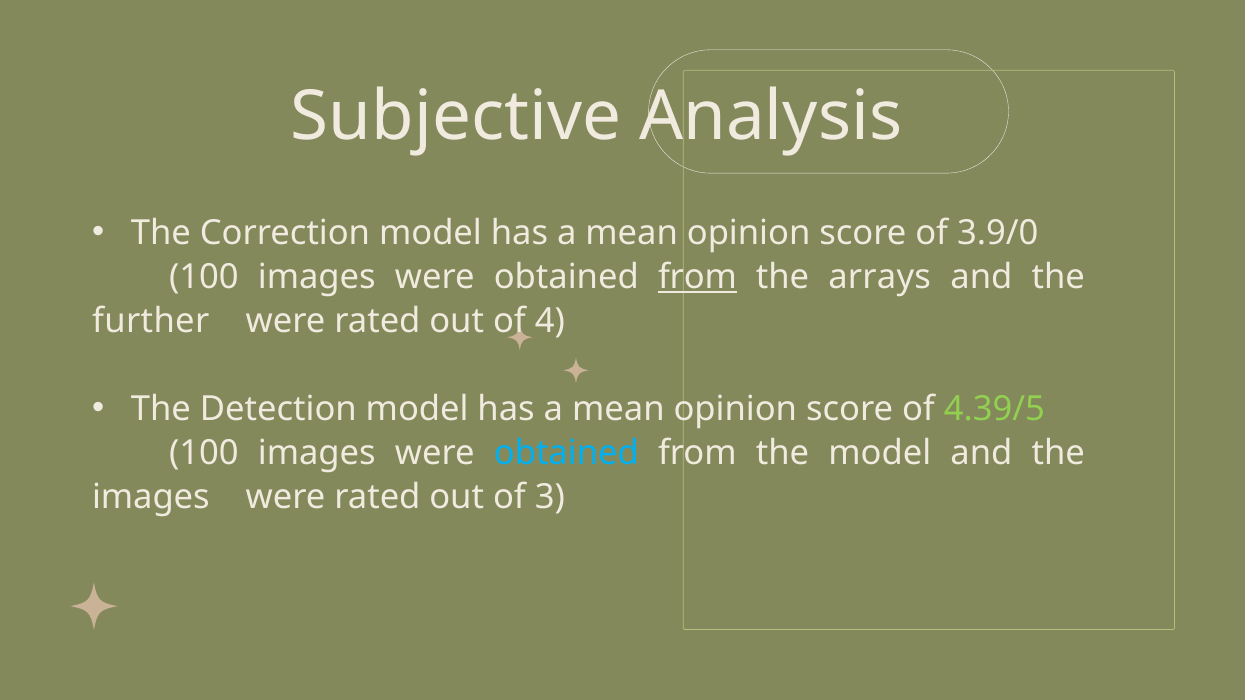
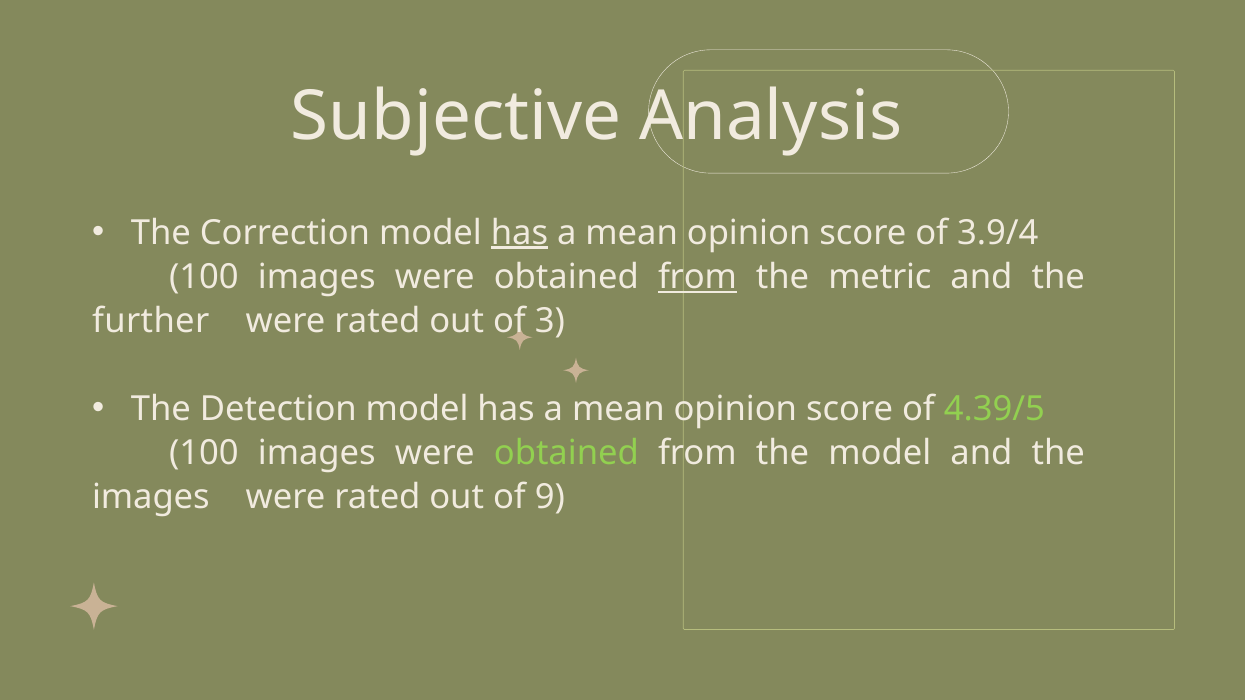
has at (519, 233) underline: none -> present
3.9/0: 3.9/0 -> 3.9/4
arrays: arrays -> metric
4: 4 -> 3
obtained at (566, 453) colour: light blue -> light green
3: 3 -> 9
